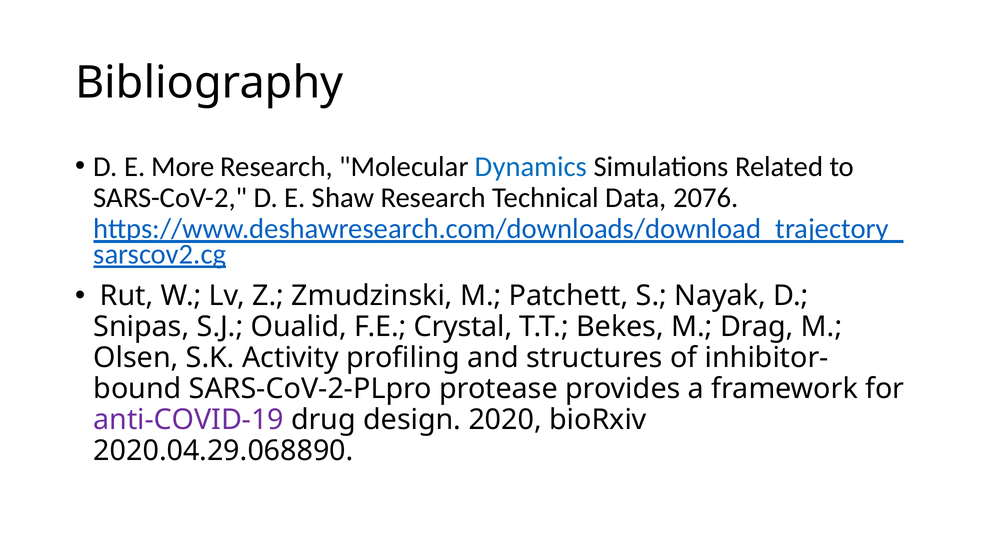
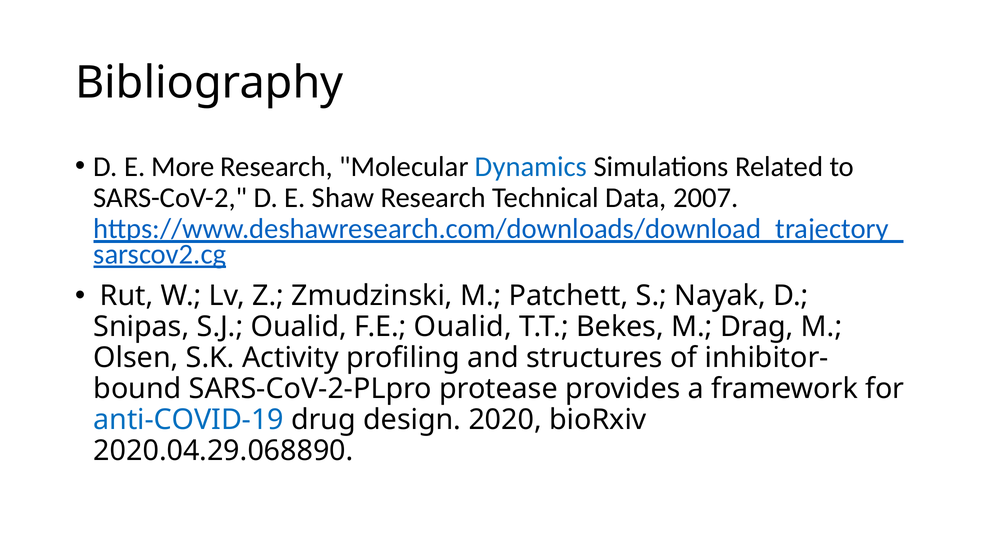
2076: 2076 -> 2007
F.E Crystal: Crystal -> Oualid
anti-COVID-19 colour: purple -> blue
